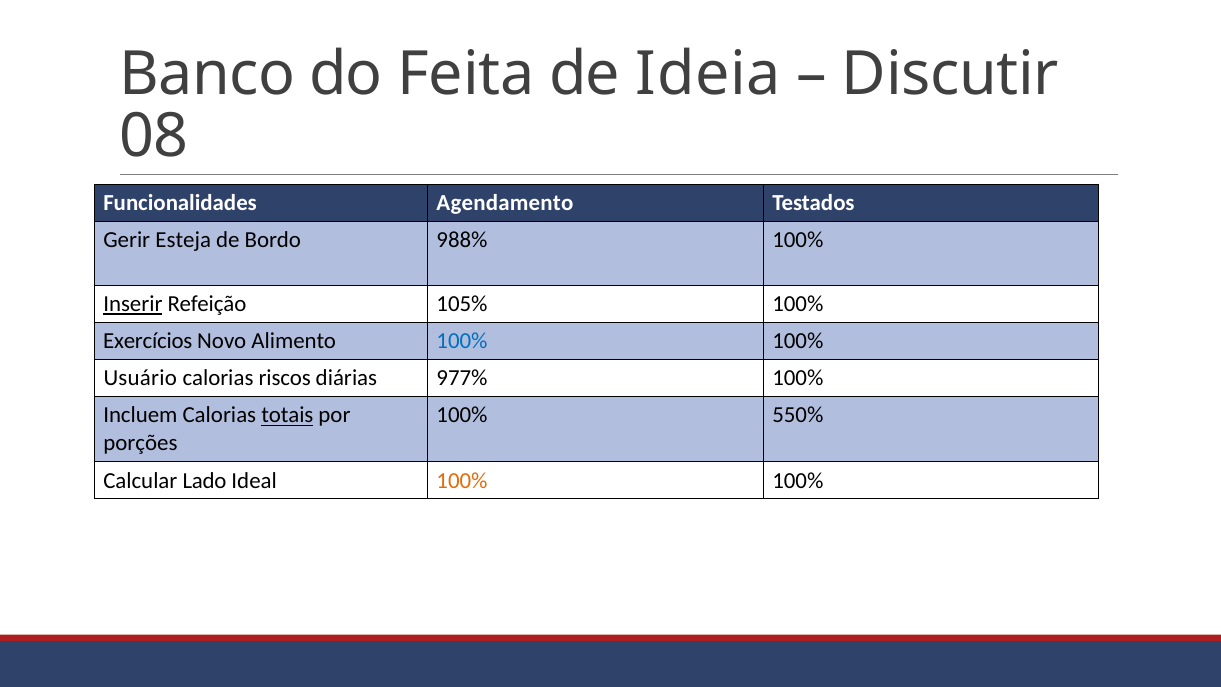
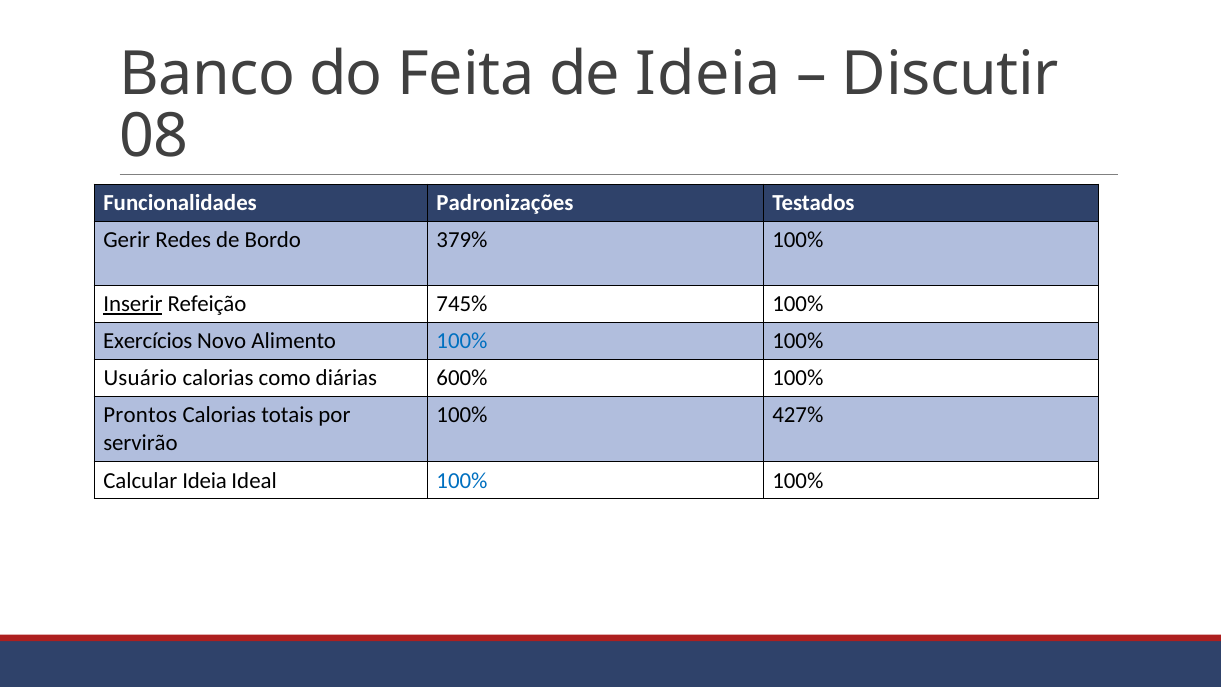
Agendamento: Agendamento -> Padronizações
Esteja: Esteja -> Redes
988%: 988% -> 379%
105%: 105% -> 745%
riscos: riscos -> como
977%: 977% -> 600%
Incluem: Incluem -> Prontos
totais underline: present -> none
550%: 550% -> 427%
porções: porções -> servirão
Calcular Lado: Lado -> Ideia
100% at (462, 480) colour: orange -> blue
